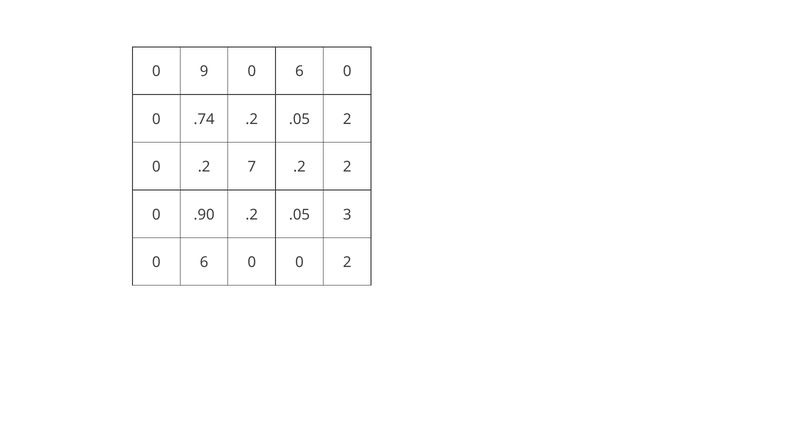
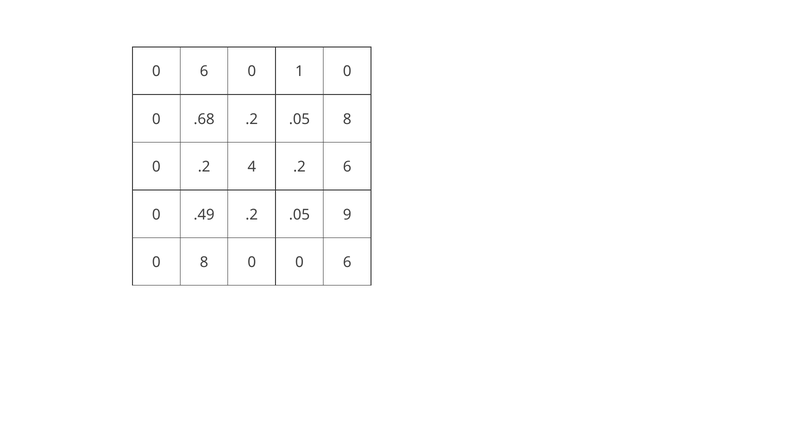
9 at (204, 72): 9 -> 6
6 at (299, 72): 6 -> 1
.74: .74 -> .68
.05 2: 2 -> 8
7: 7 -> 4
.2 2: 2 -> 6
.90: .90 -> .49
3: 3 -> 9
6 at (204, 262): 6 -> 8
0 0 2: 2 -> 6
